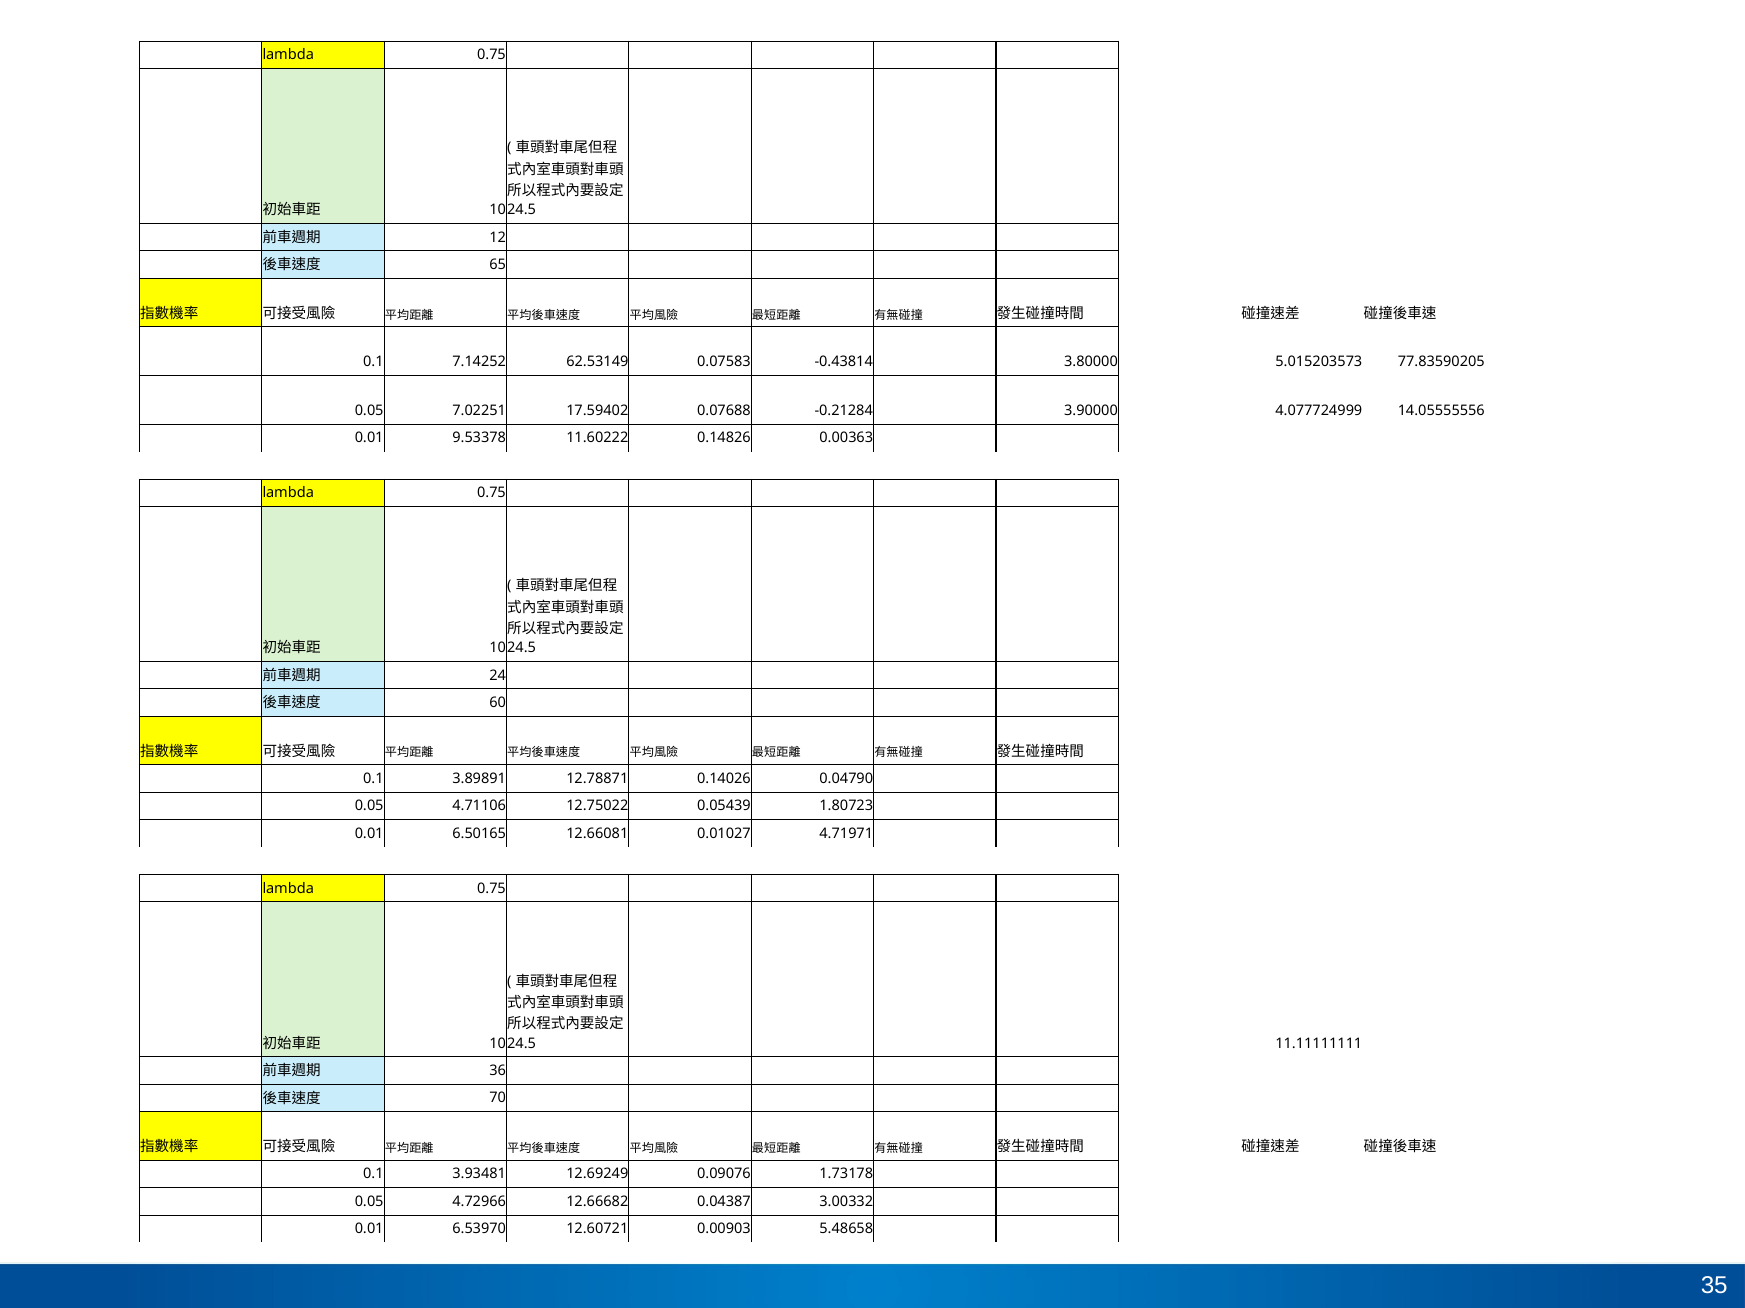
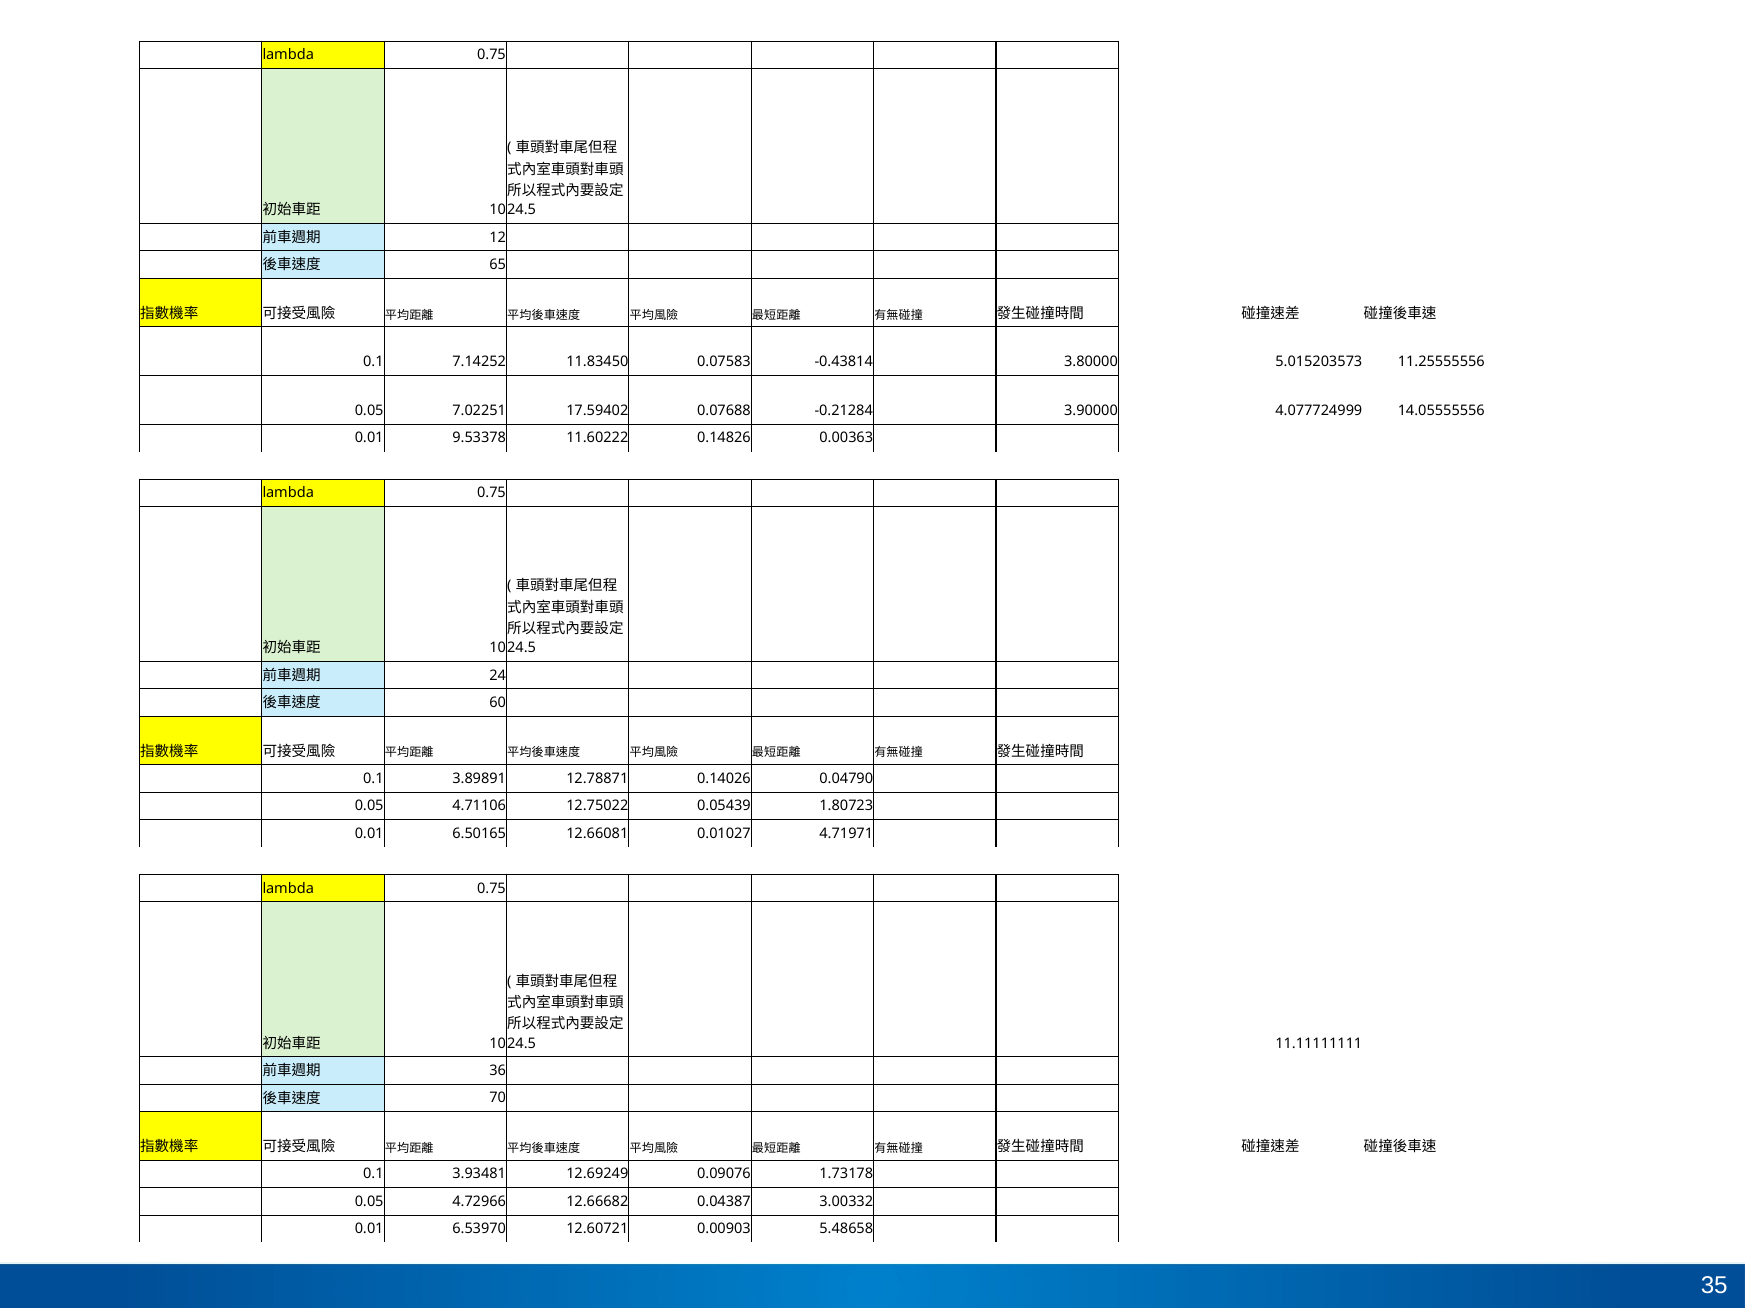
62.53149: 62.53149 -> 11.83450
77.83590205: 77.83590205 -> 11.25555556
